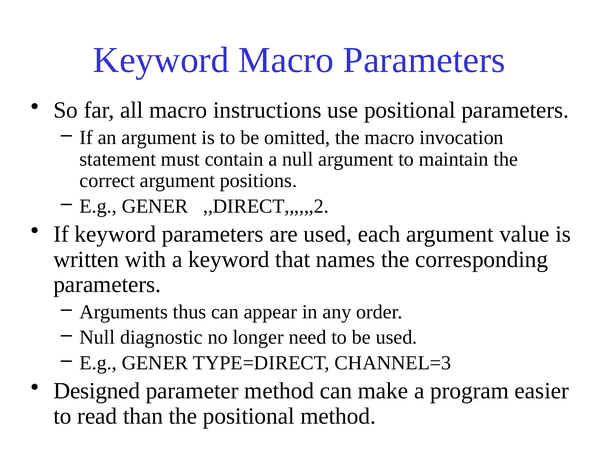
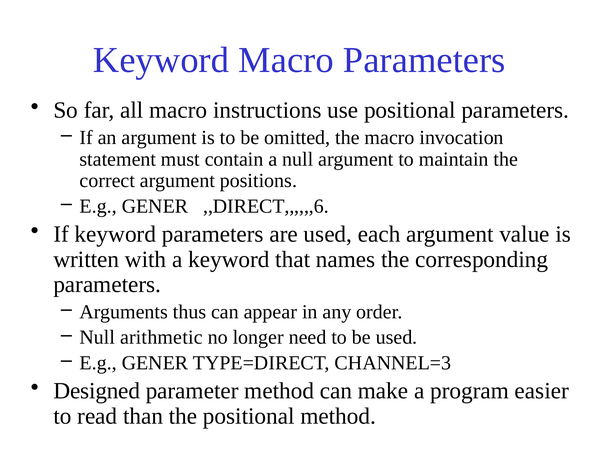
,,DIRECT,,,,,,2: ,,DIRECT,,,,,,2 -> ,,DIRECT,,,,,,6
diagnostic: diagnostic -> arithmetic
